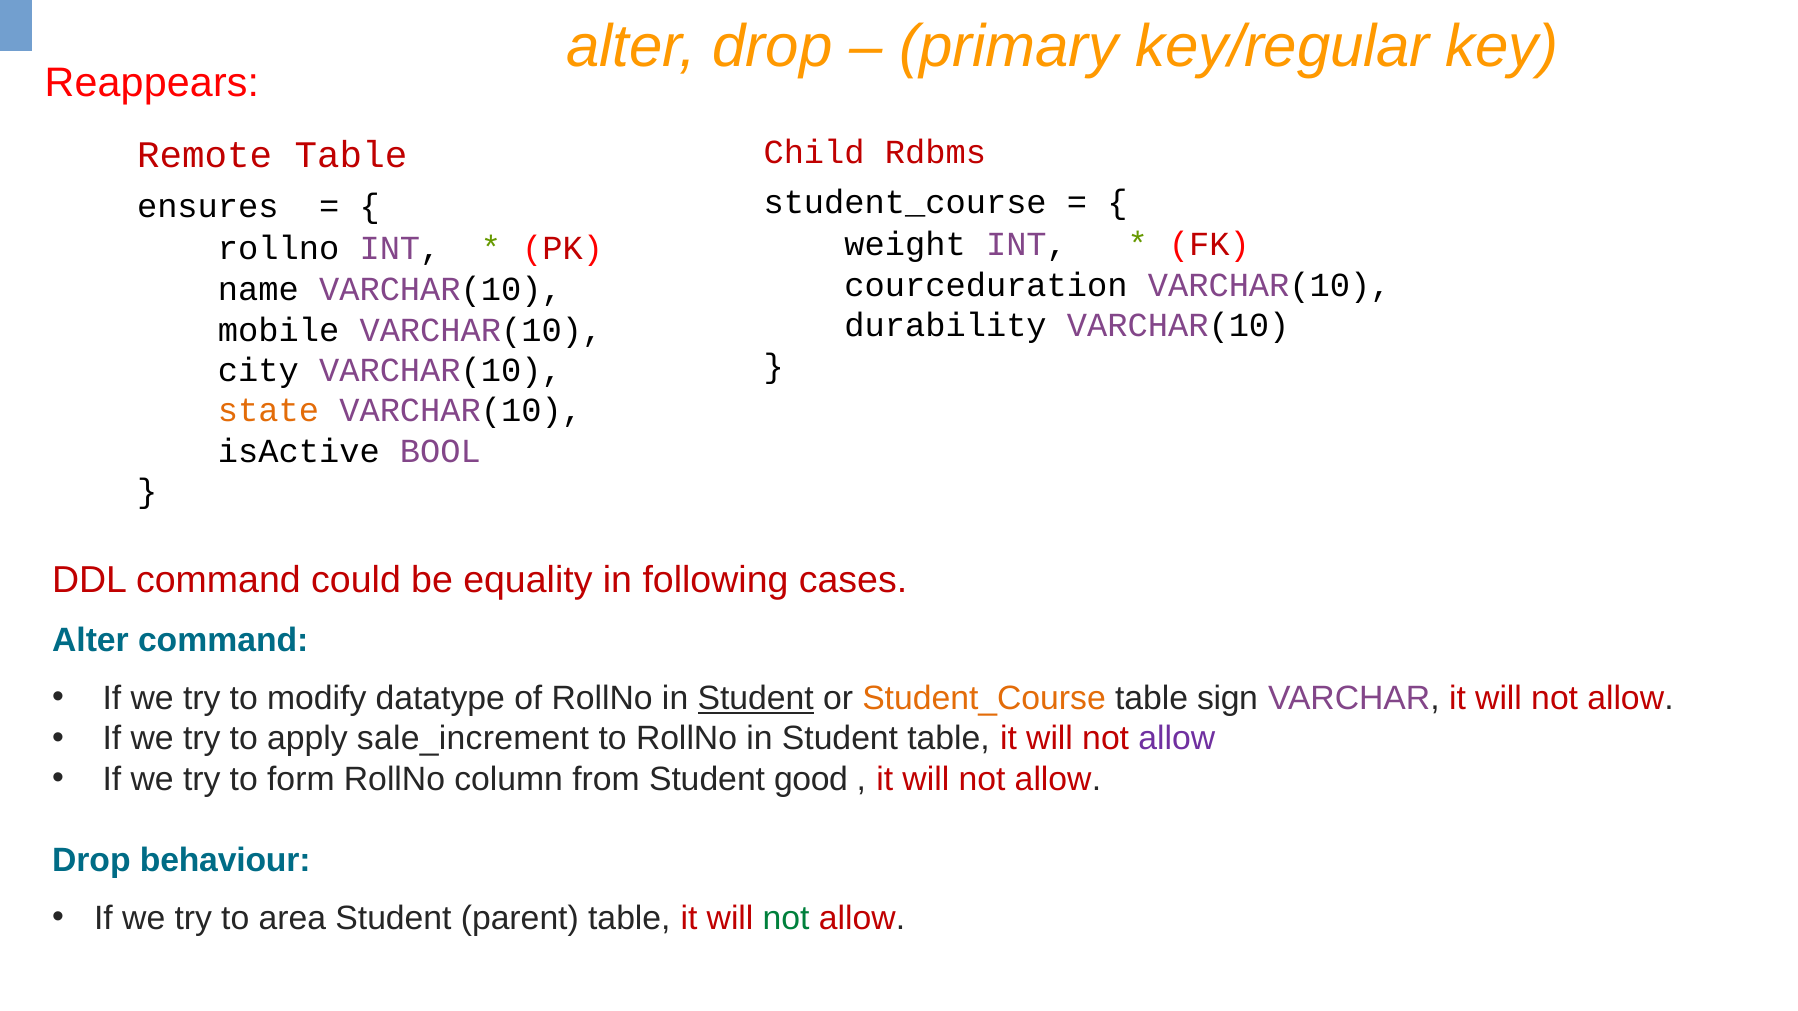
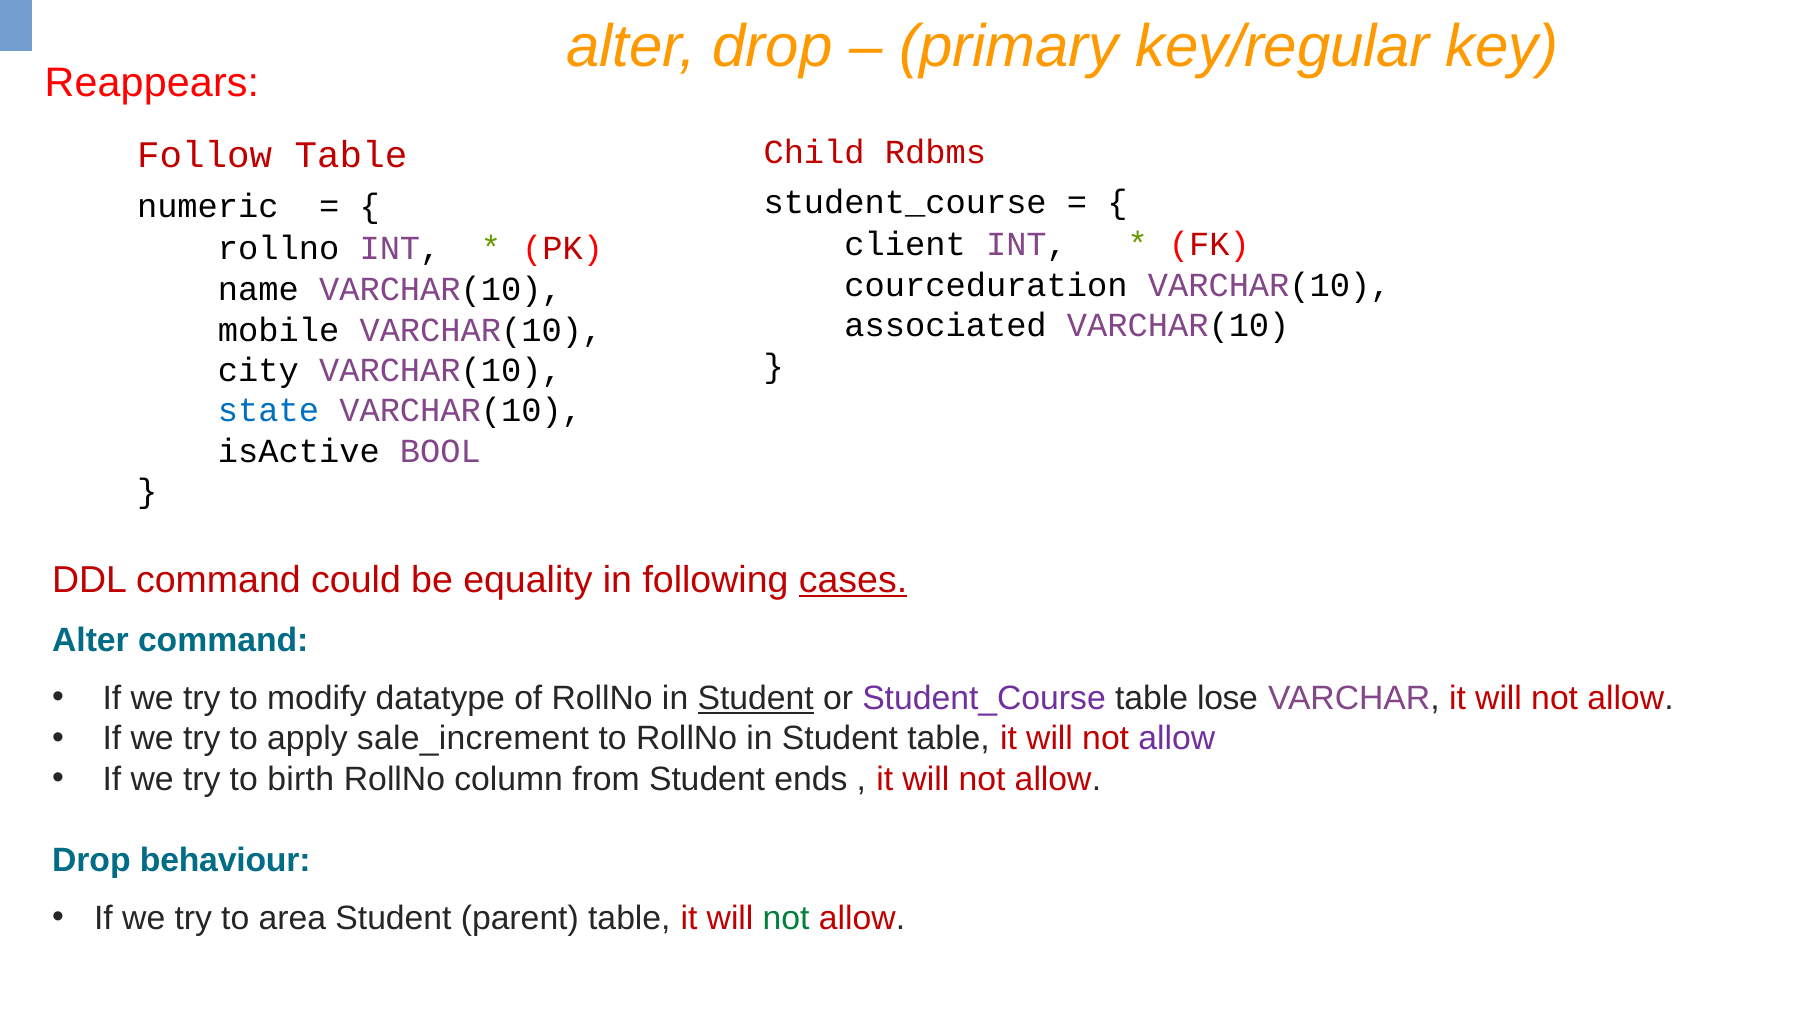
Remote: Remote -> Follow
ensures: ensures -> numeric
weight: weight -> client
durability: durability -> associated
state colour: orange -> blue
cases underline: none -> present
Student_Course at (984, 699) colour: orange -> purple
sign: sign -> lose
form: form -> birth
good: good -> ends
